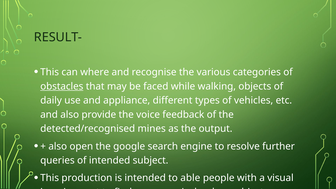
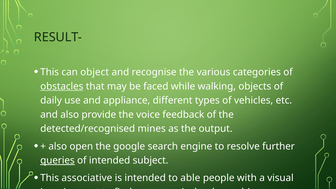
can where: where -> object
queries underline: none -> present
production: production -> associative
